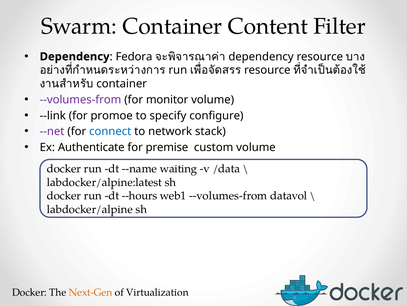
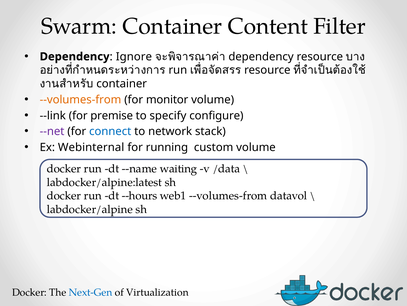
Fedora: Fedora -> Ignore
--volumes-from at (80, 100) colour: purple -> orange
promoe: promoe -> premise
Authenticate: Authenticate -> Webinternal
premise: premise -> running
Next-Gen colour: orange -> blue
